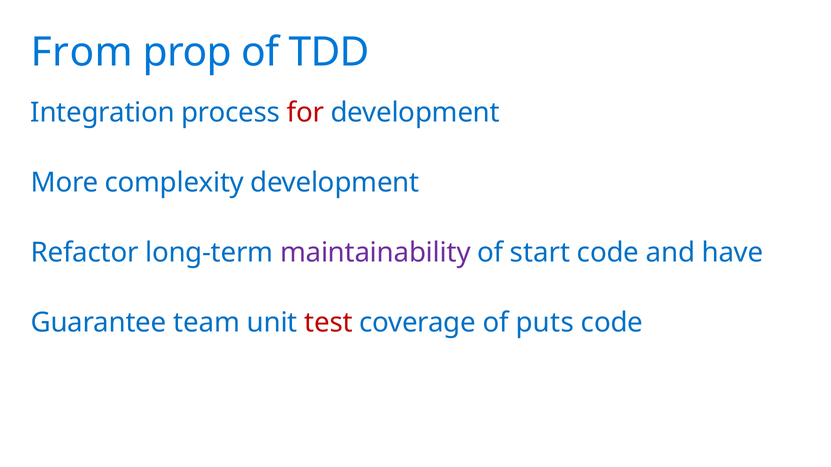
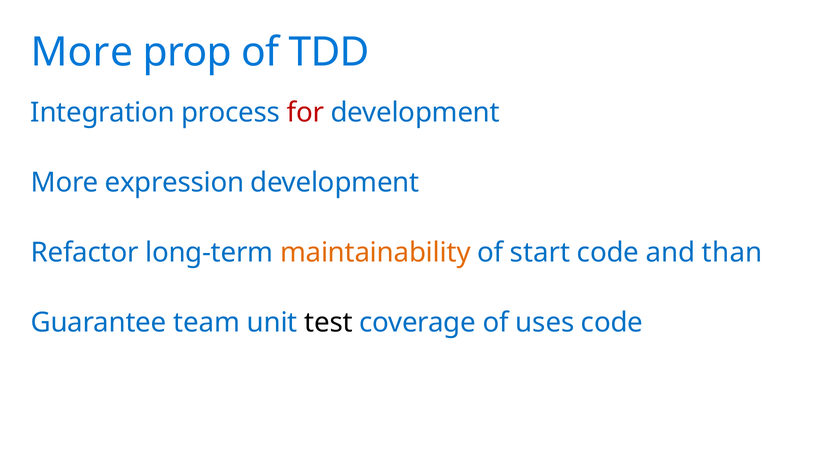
From at (82, 52): From -> More
complexity: complexity -> expression
maintainability colour: purple -> orange
have: have -> than
test colour: red -> black
puts: puts -> uses
